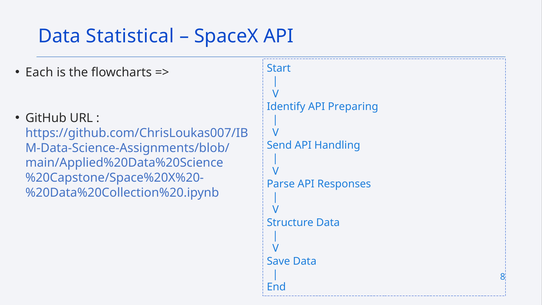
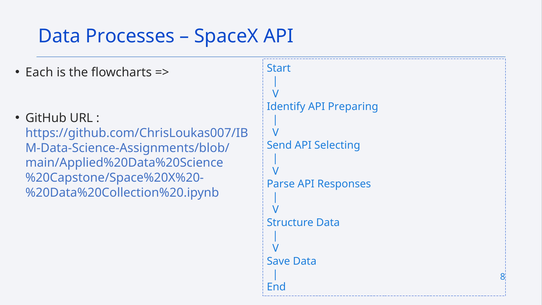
Statistical: Statistical -> Processes
Handling: Handling -> Selecting
